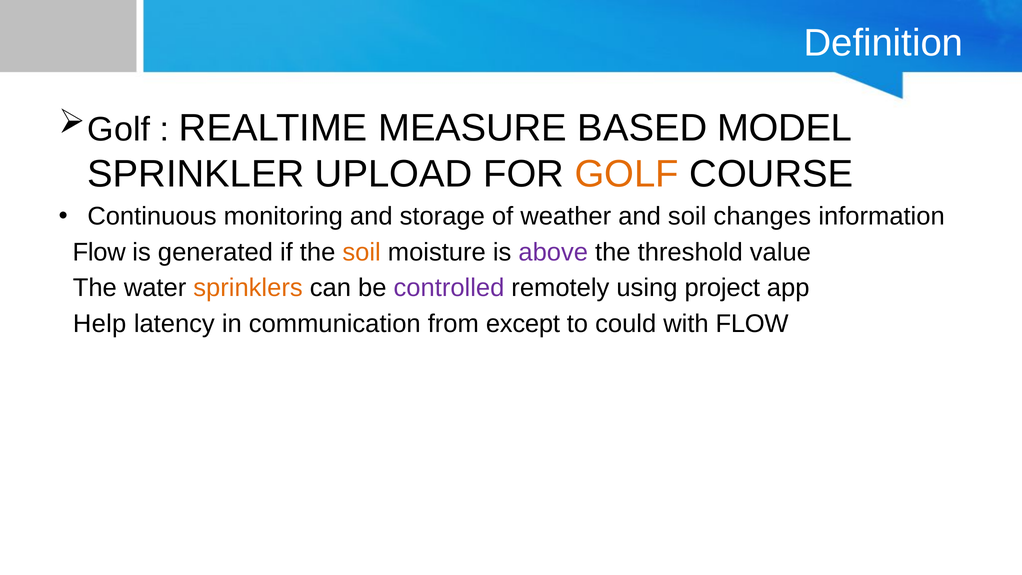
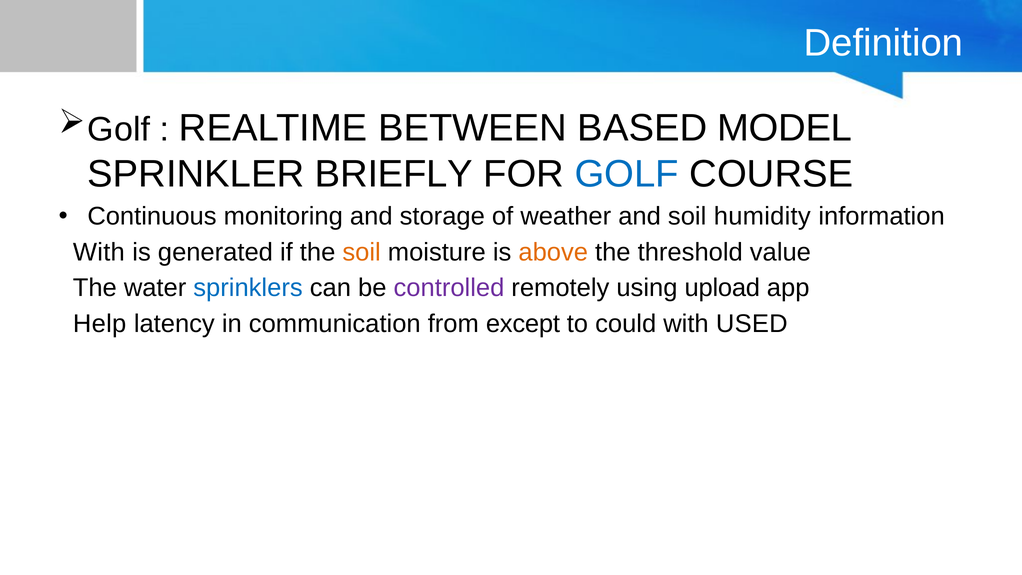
MEASURE: MEASURE -> BETWEEN
UPLOAD: UPLOAD -> BRIEFLY
GOLF at (627, 174) colour: orange -> blue
changes: changes -> humidity
Flow at (99, 252): Flow -> With
above colour: purple -> orange
sprinklers colour: orange -> blue
project: project -> upload
with FLOW: FLOW -> USED
